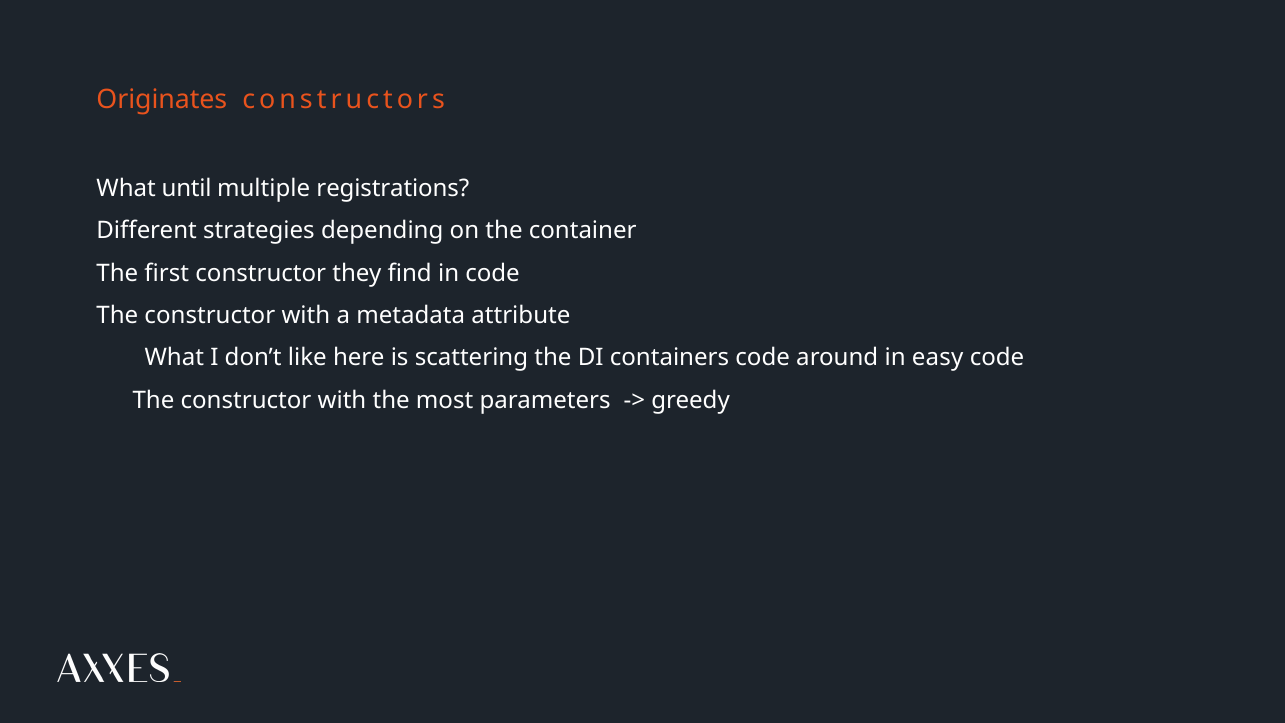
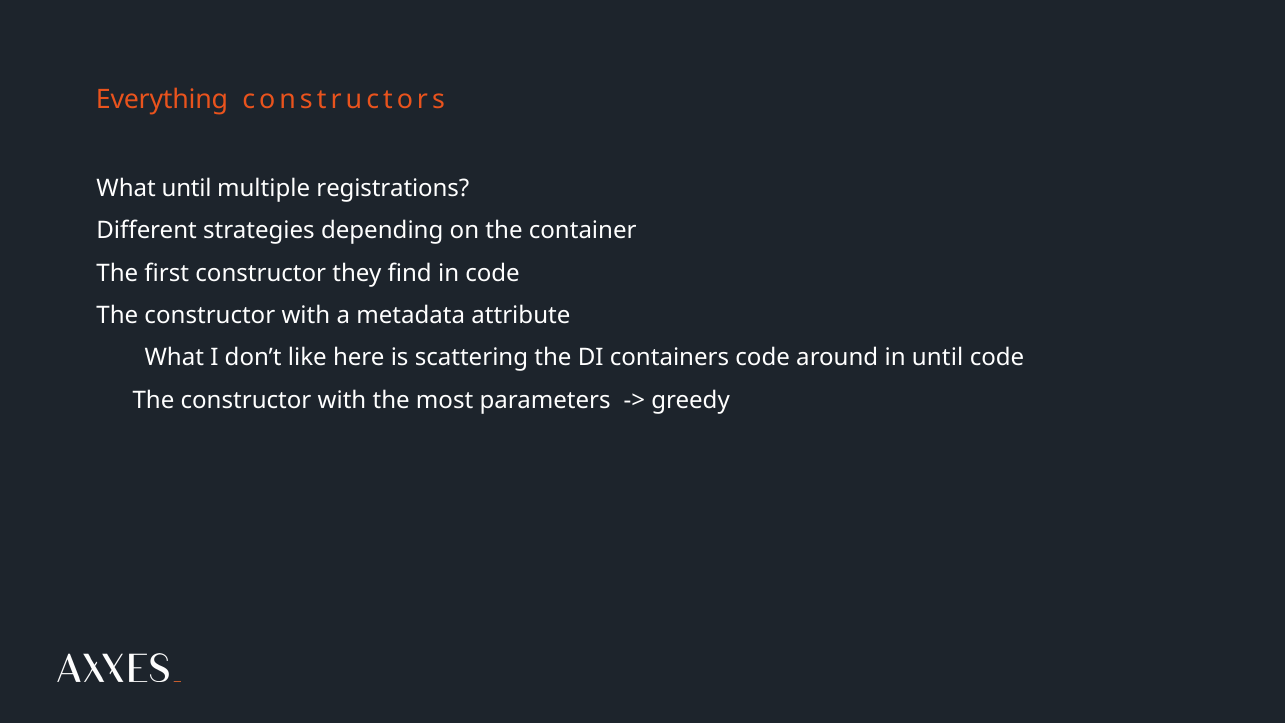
Originates: Originates -> Everything
in easy: easy -> until
